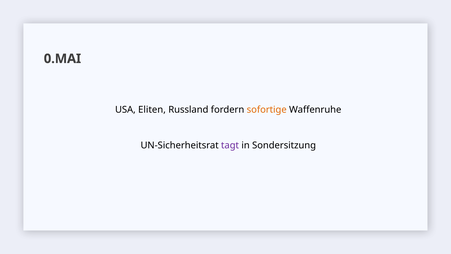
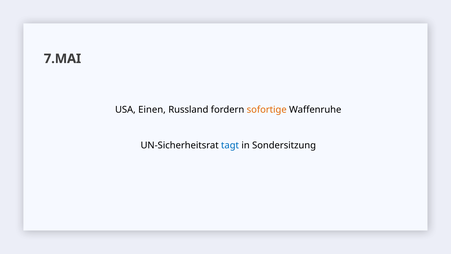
0.MAI: 0.MAI -> 7.MAI
Eliten: Eliten -> Einen
tagt colour: purple -> blue
